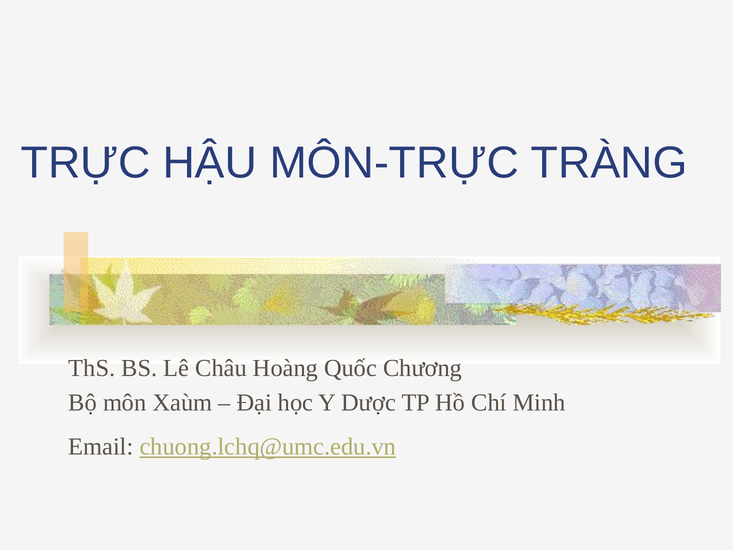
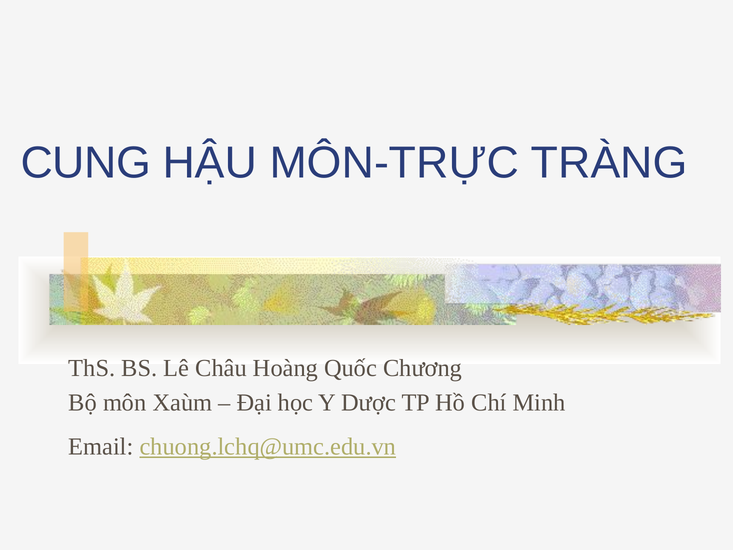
TRỰC: TRỰC -> CUNG
